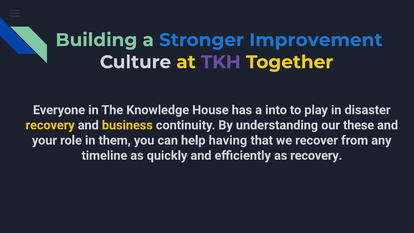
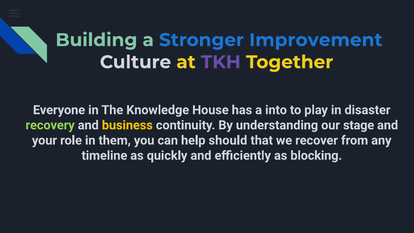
recovery at (50, 125) colour: yellow -> light green
these: these -> stage
having: having -> should
as recovery: recovery -> blocking
